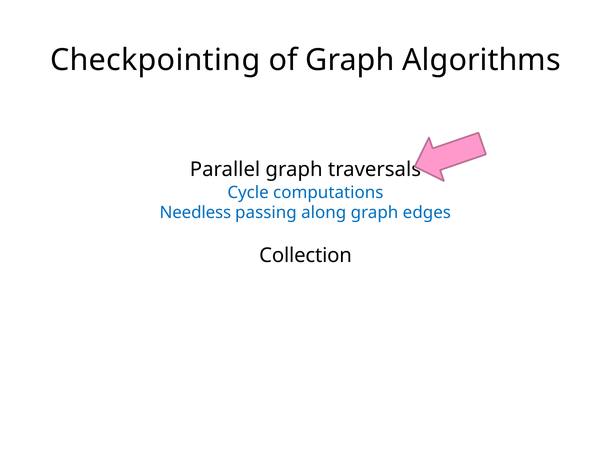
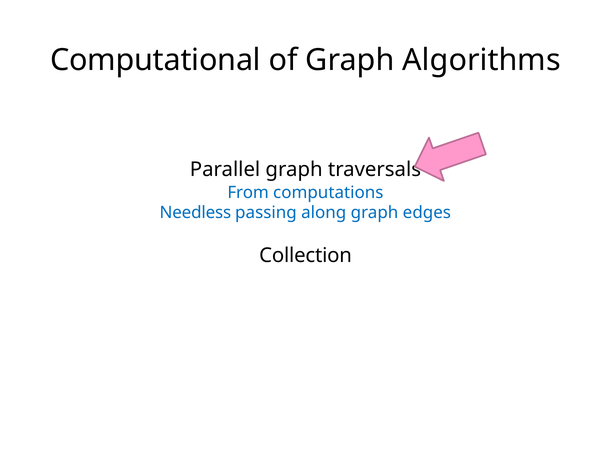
Checkpointing: Checkpointing -> Computational
Cycle: Cycle -> From
